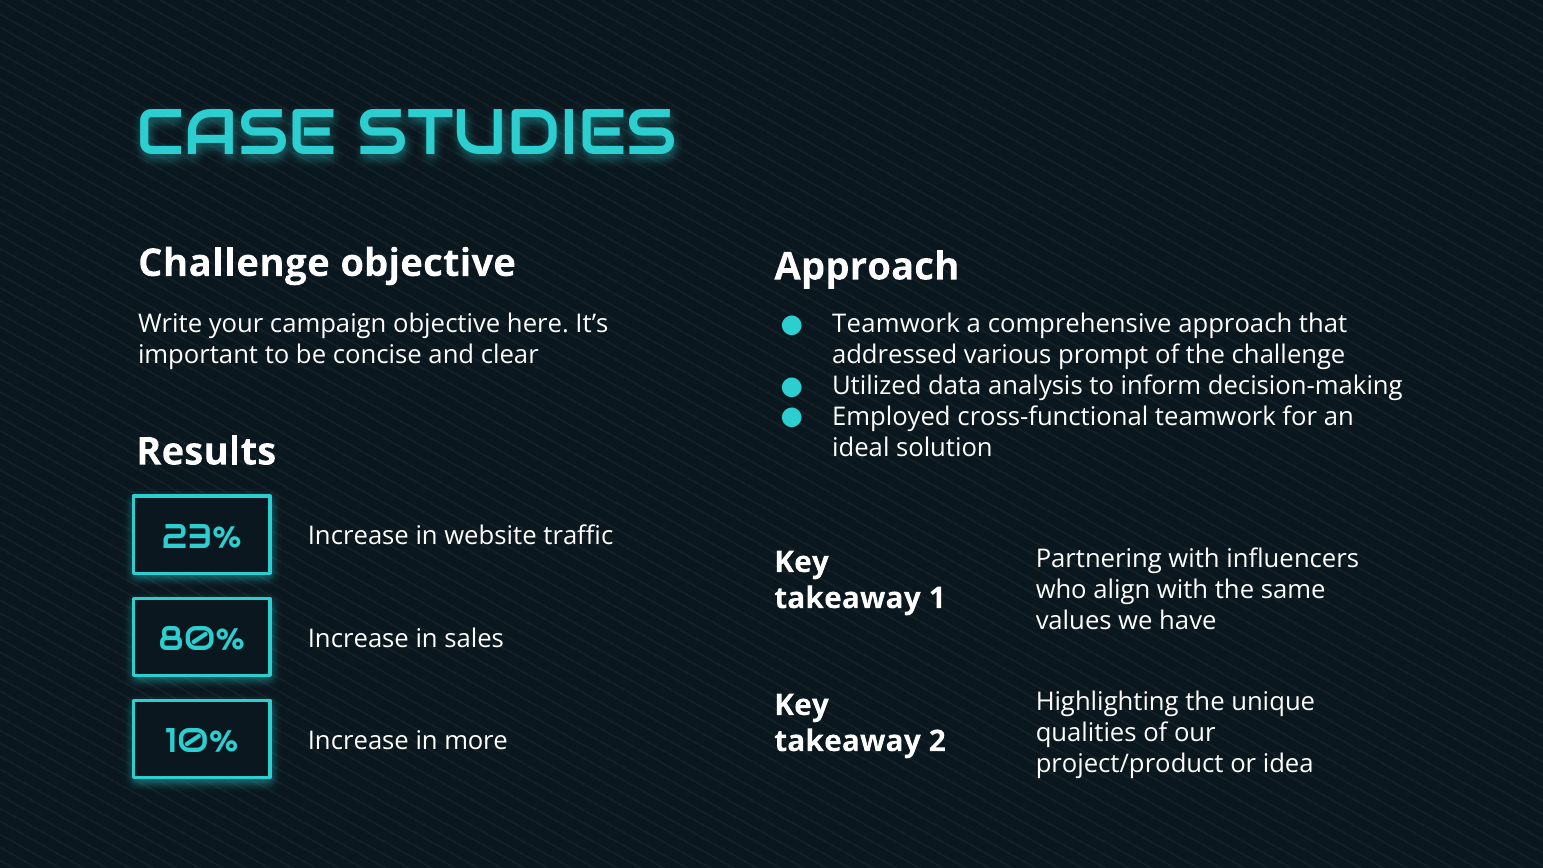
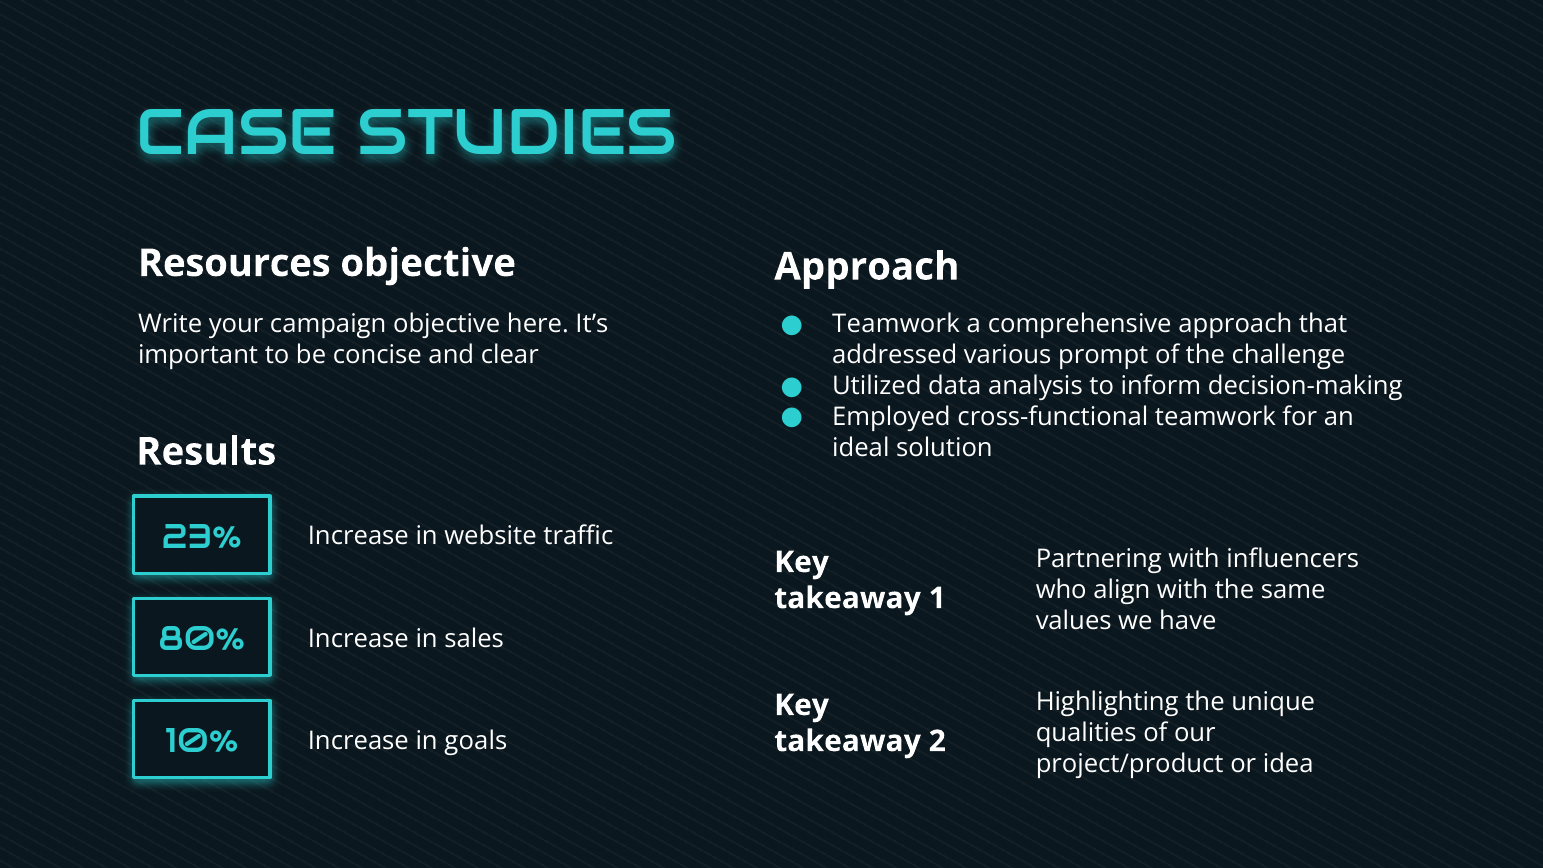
Challenge at (234, 263): Challenge -> Resources
more: more -> goals
